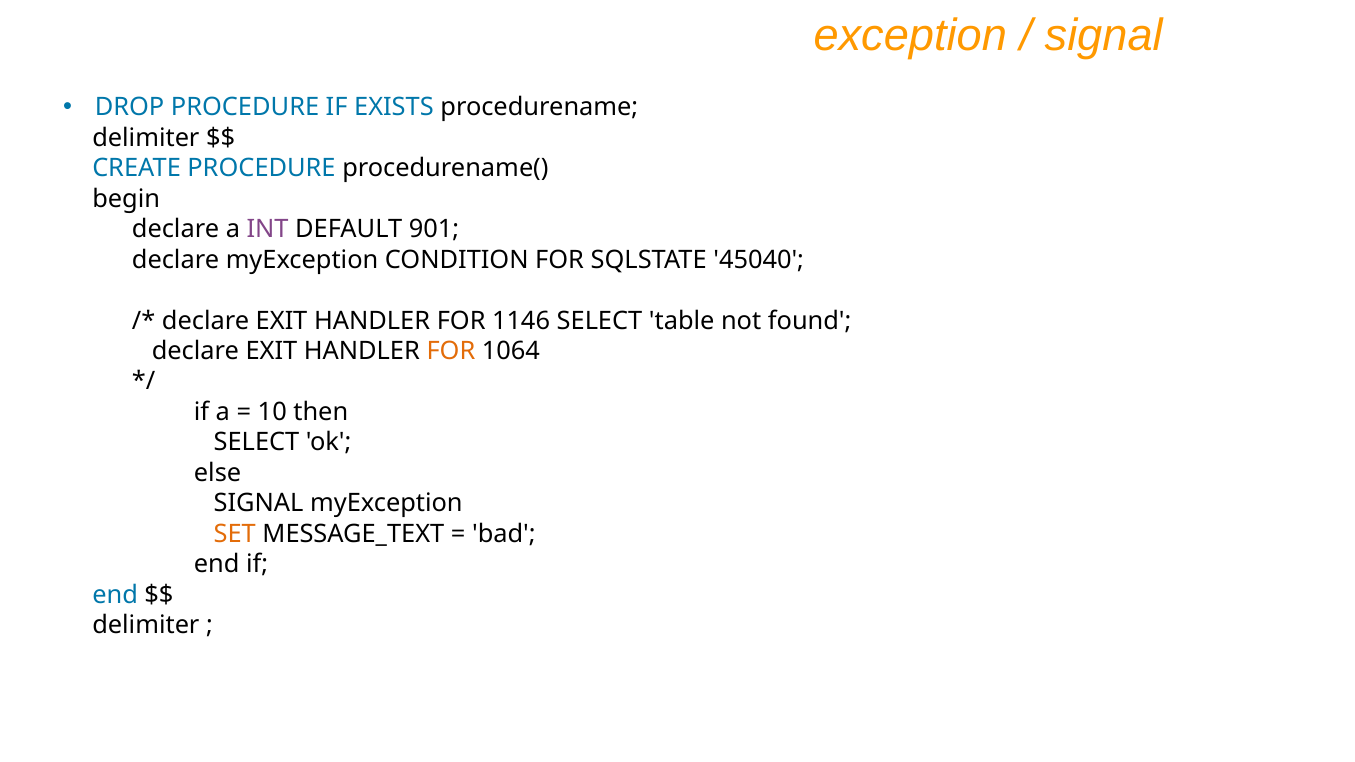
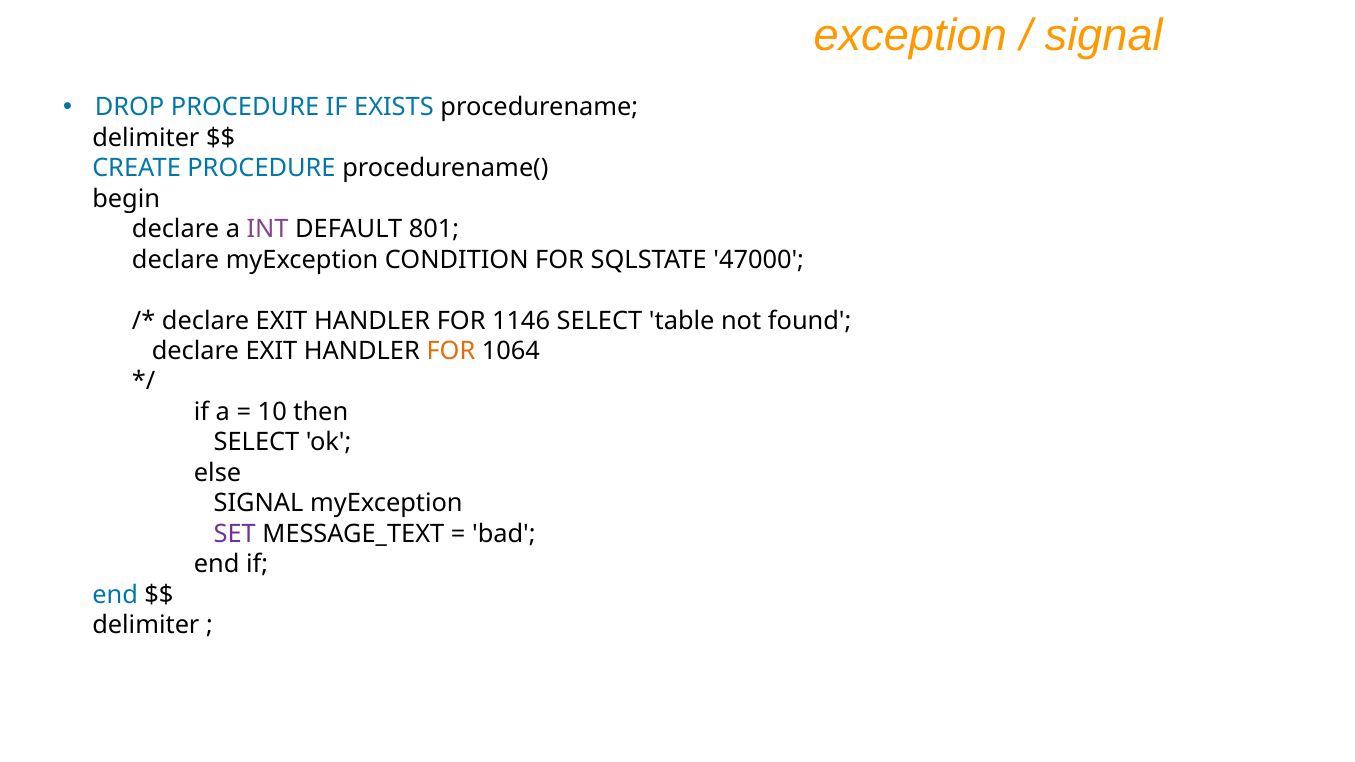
901: 901 -> 801
45040: 45040 -> 47000
SET colour: orange -> purple
